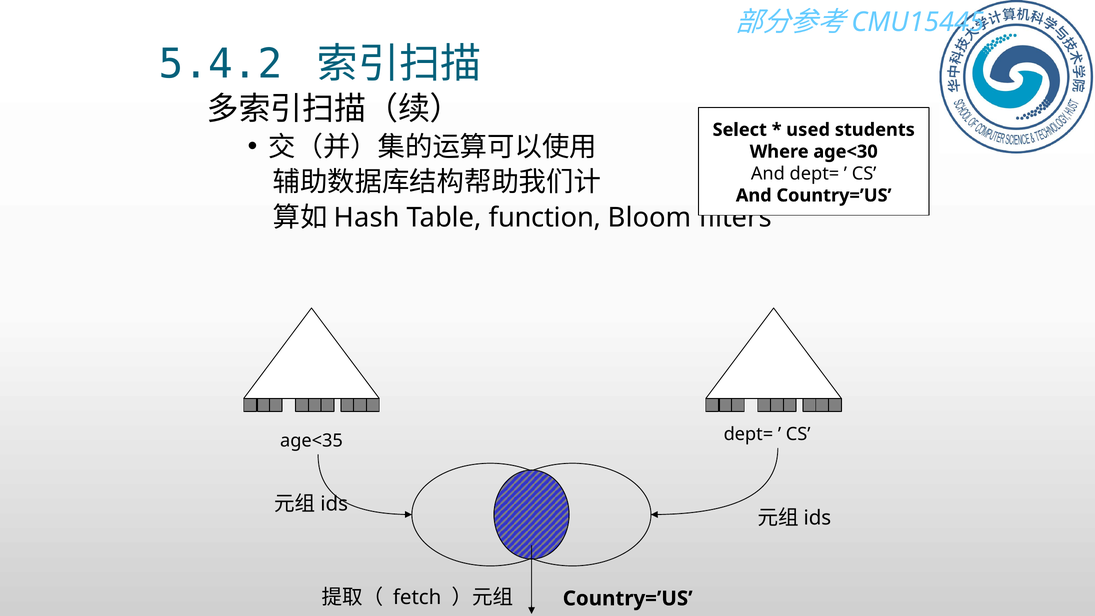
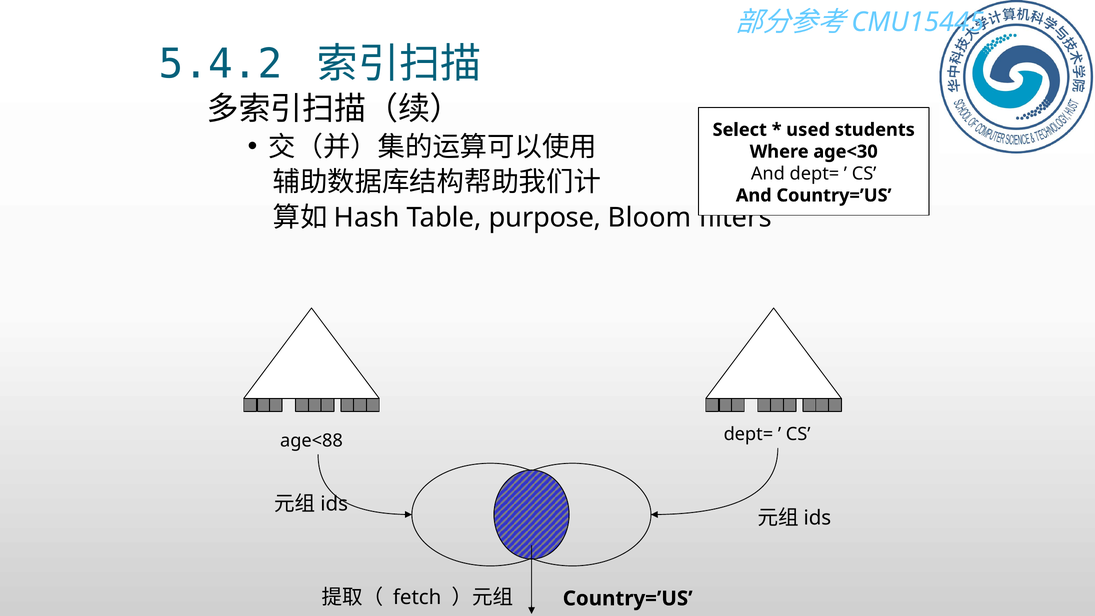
function: function -> purpose
age<35: age<35 -> age<88
